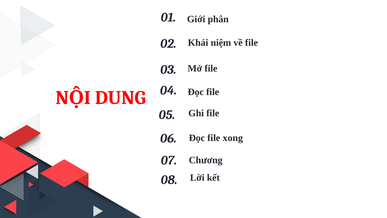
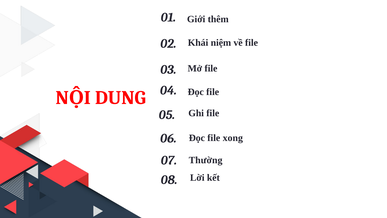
phân: phân -> thêm
Chương: Chương -> Thường
